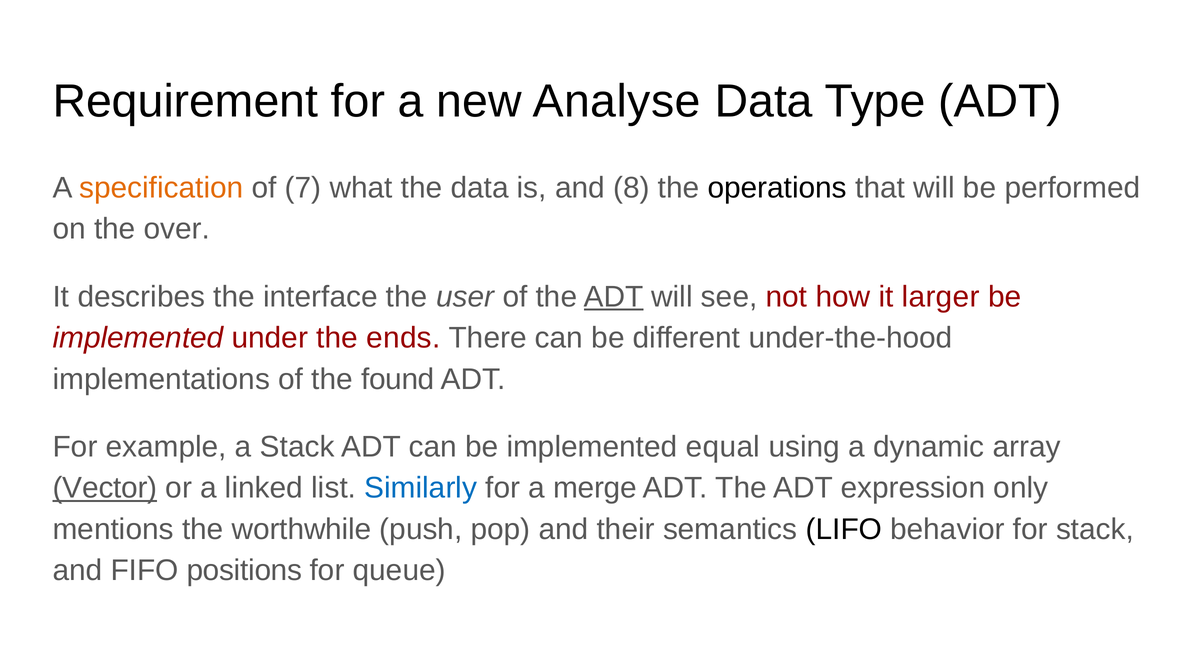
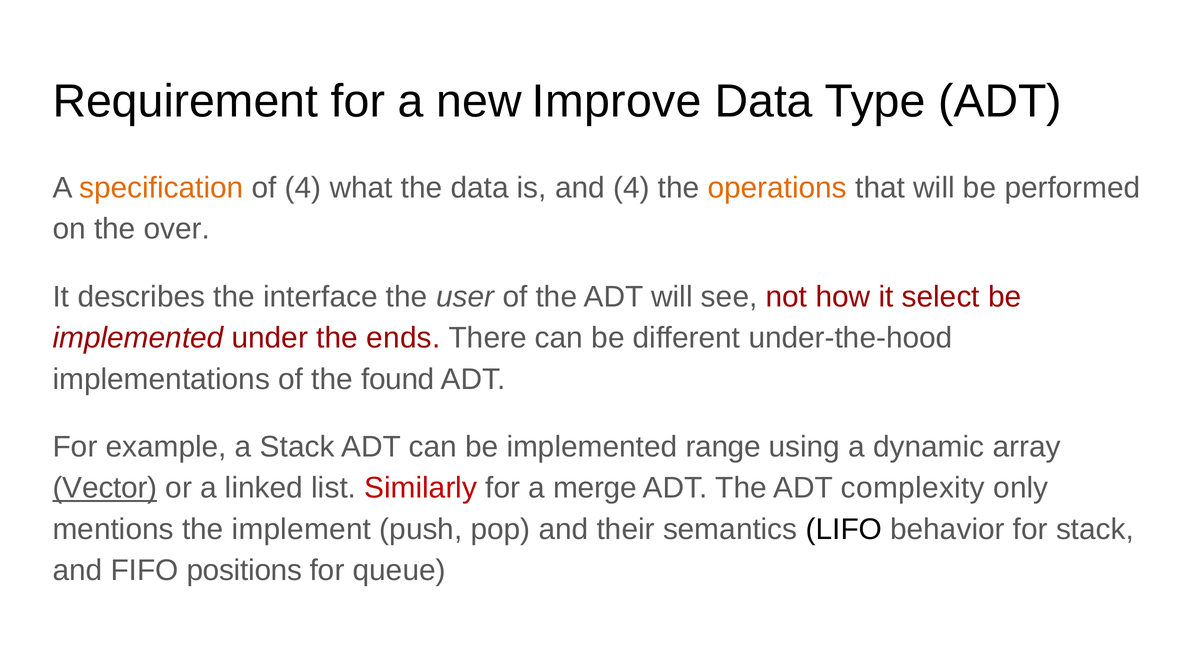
Analyse: Analyse -> Improve
of 7: 7 -> 4
and 8: 8 -> 4
operations colour: black -> orange
ADT at (614, 297) underline: present -> none
larger: larger -> select
equal: equal -> range
Similarly colour: blue -> red
expression: expression -> complexity
worthwhile: worthwhile -> implement
